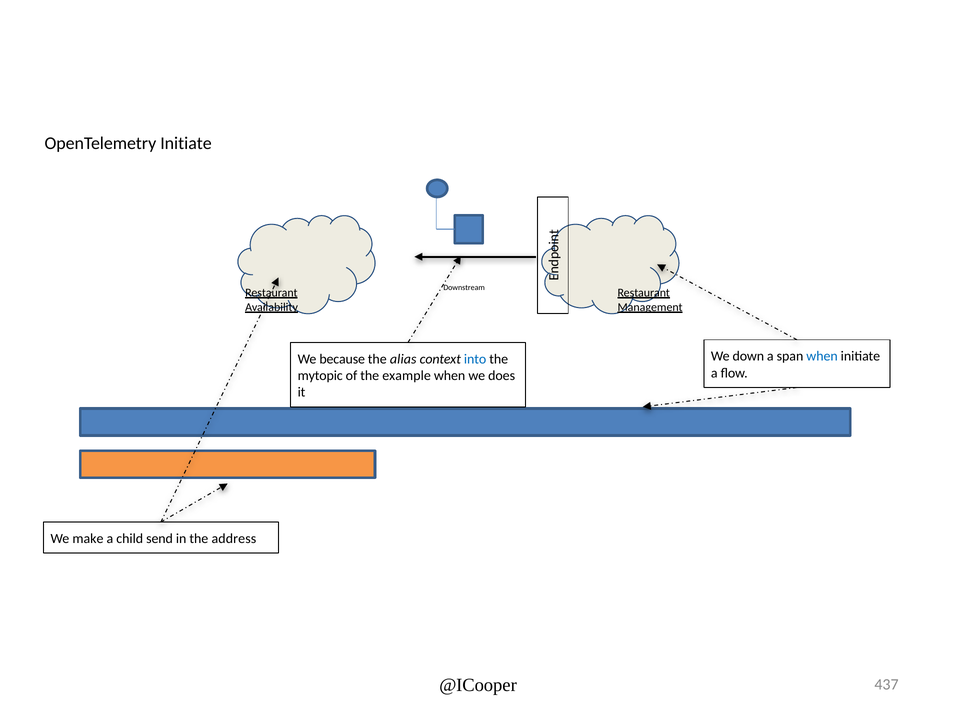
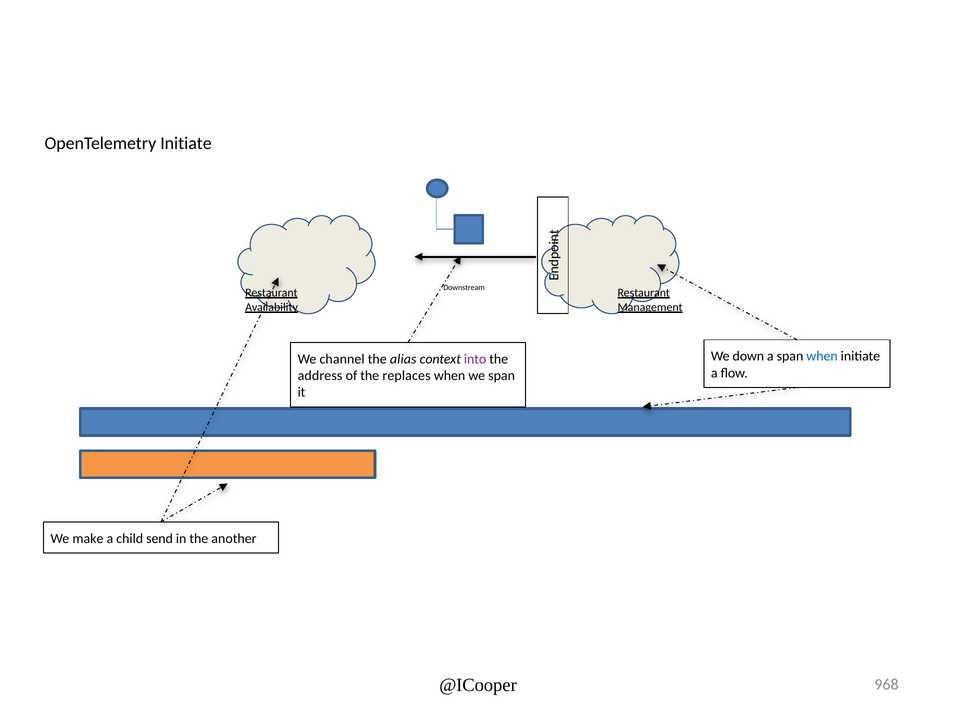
because: because -> channel
into colour: blue -> purple
mytopic: mytopic -> address
example: example -> replaces
we does: does -> span
address: address -> another
437: 437 -> 968
